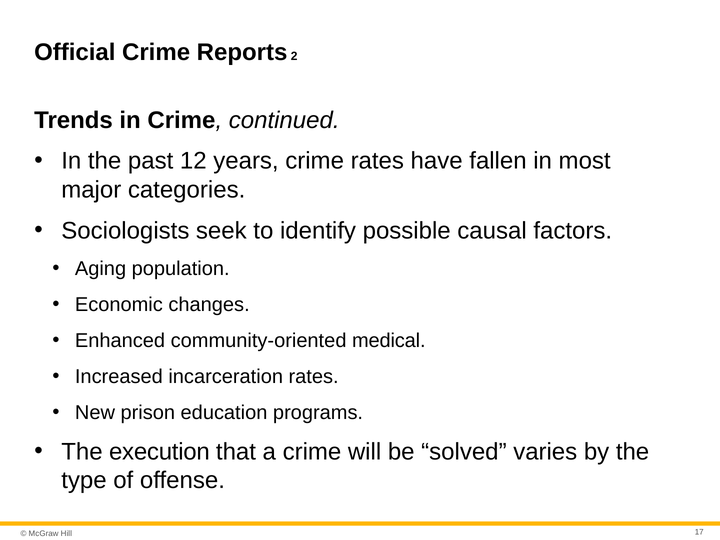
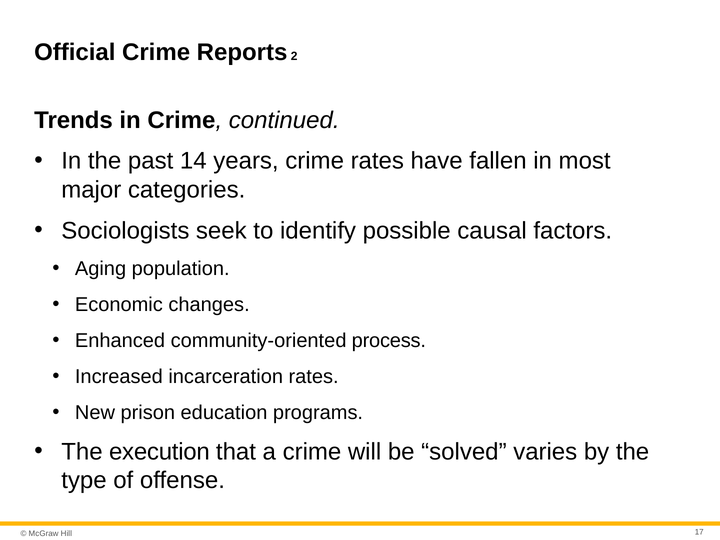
12: 12 -> 14
medical: medical -> process
